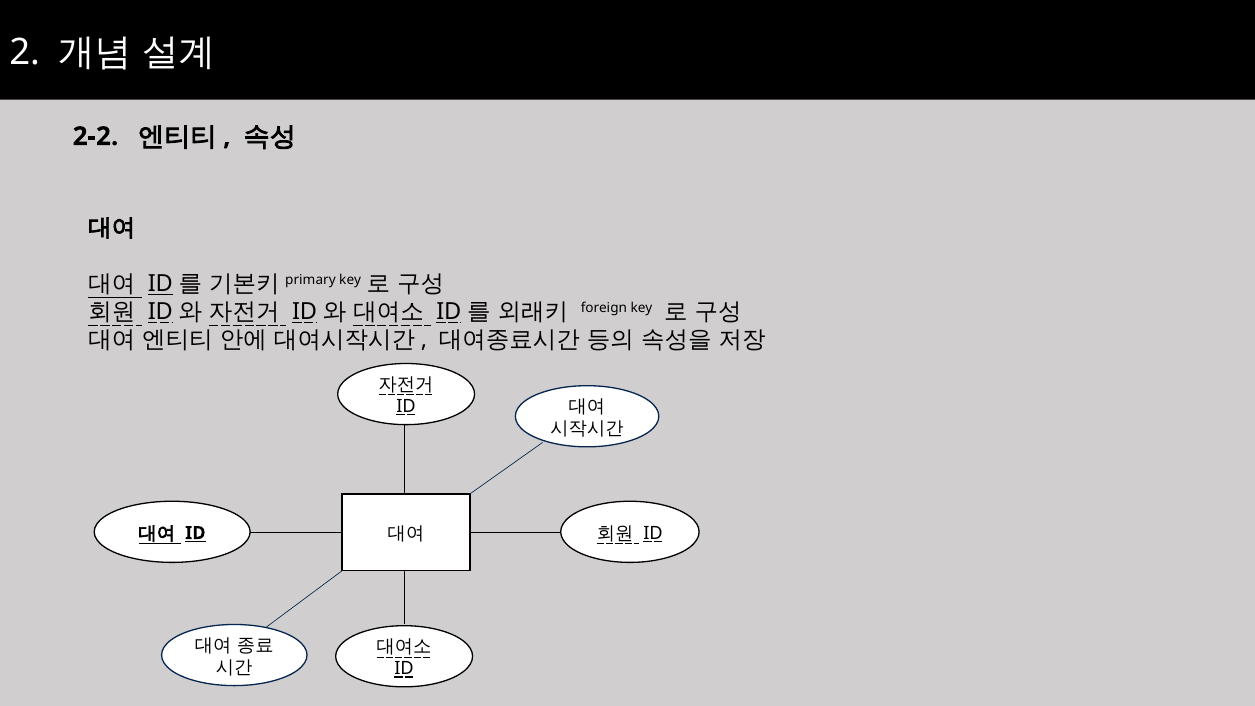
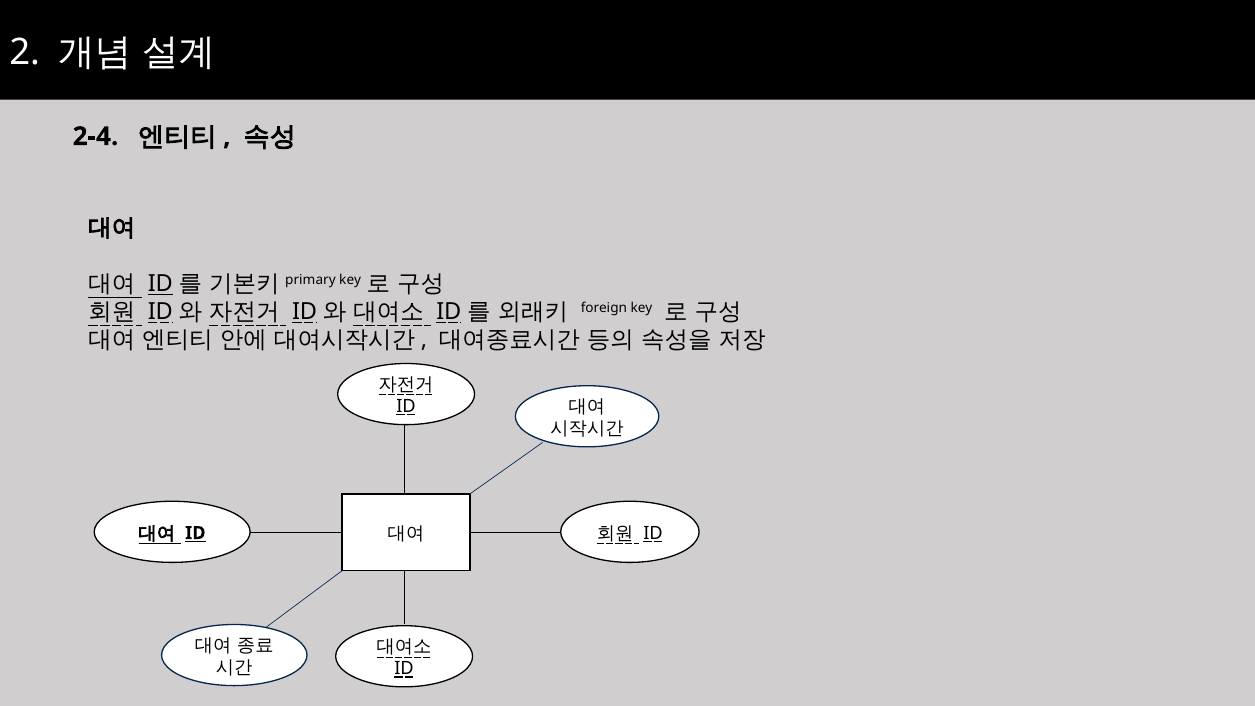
2-2: 2-2 -> 2-4
